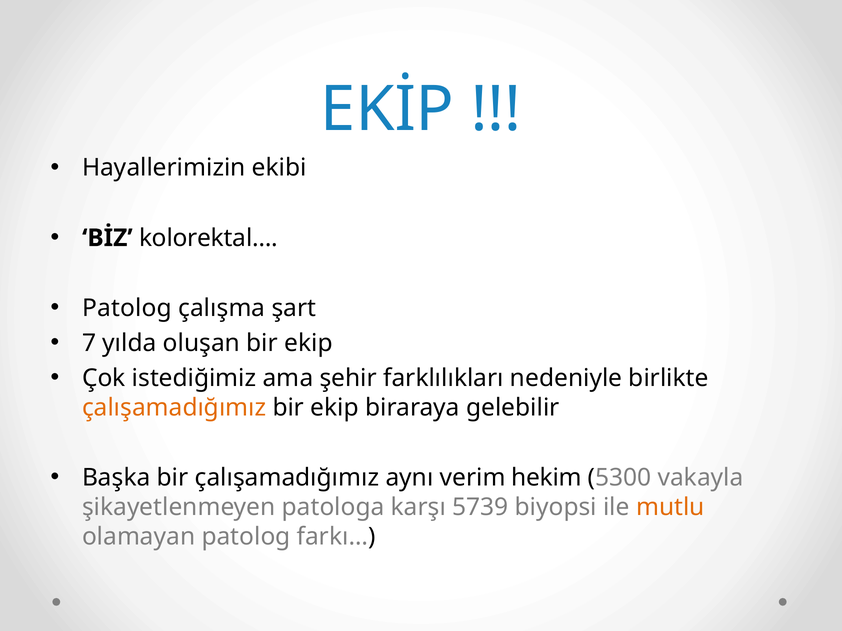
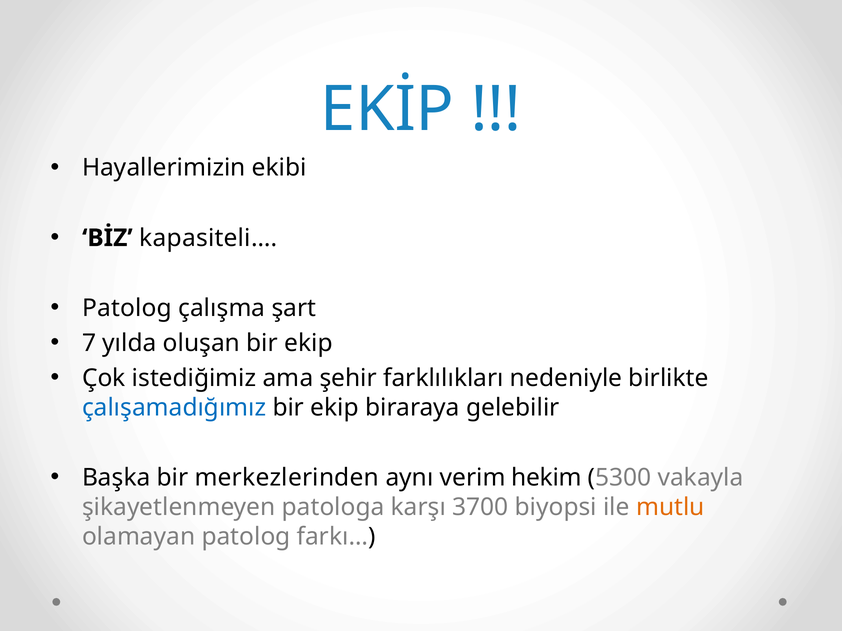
kolorektal…: kolorektal… -> kapasiteli…
çalışamadığımız at (174, 408) colour: orange -> blue
bir çalışamadığımız: çalışamadığımız -> merkezlerinden
5739: 5739 -> 3700
